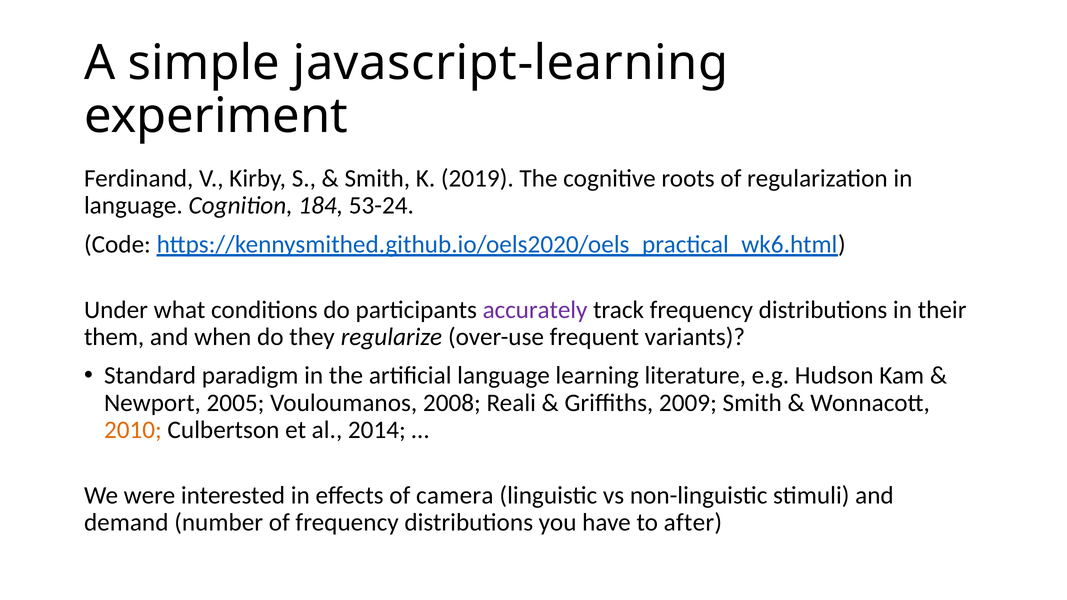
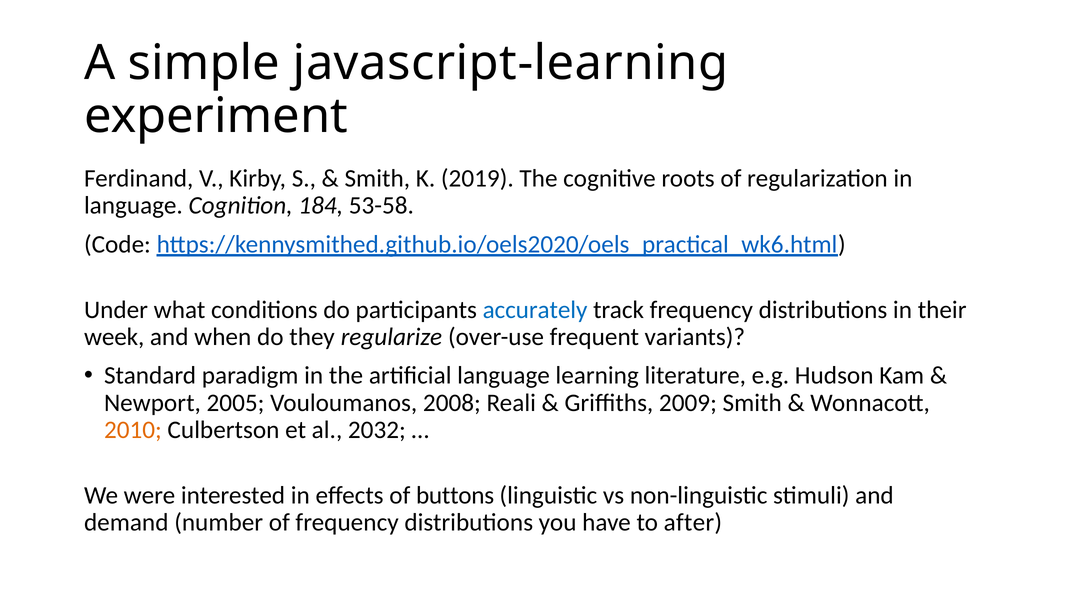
53-24: 53-24 -> 53-58
accurately colour: purple -> blue
them: them -> week
2014: 2014 -> 2032
camera: camera -> buttons
